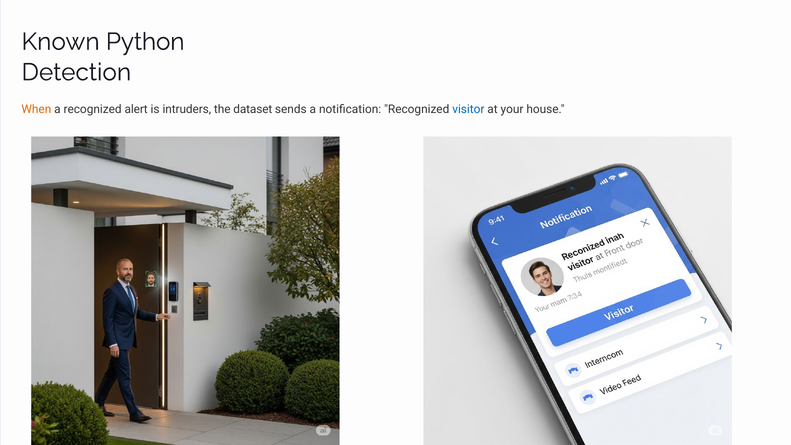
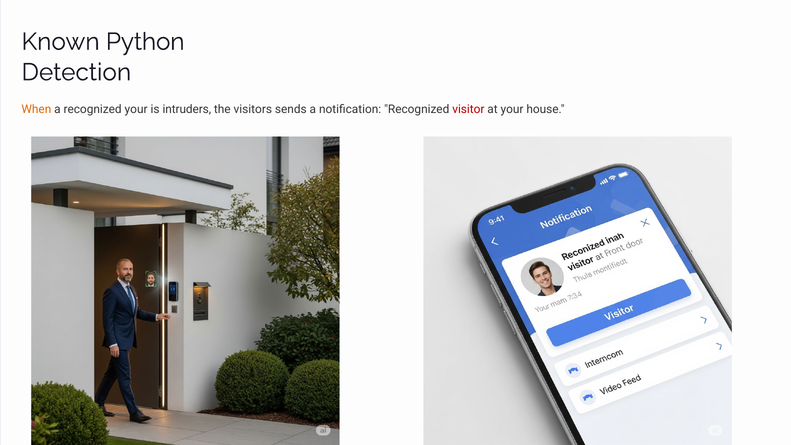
recognized alert: alert -> your
dataset: dataset -> visitors
visitor colour: blue -> red
